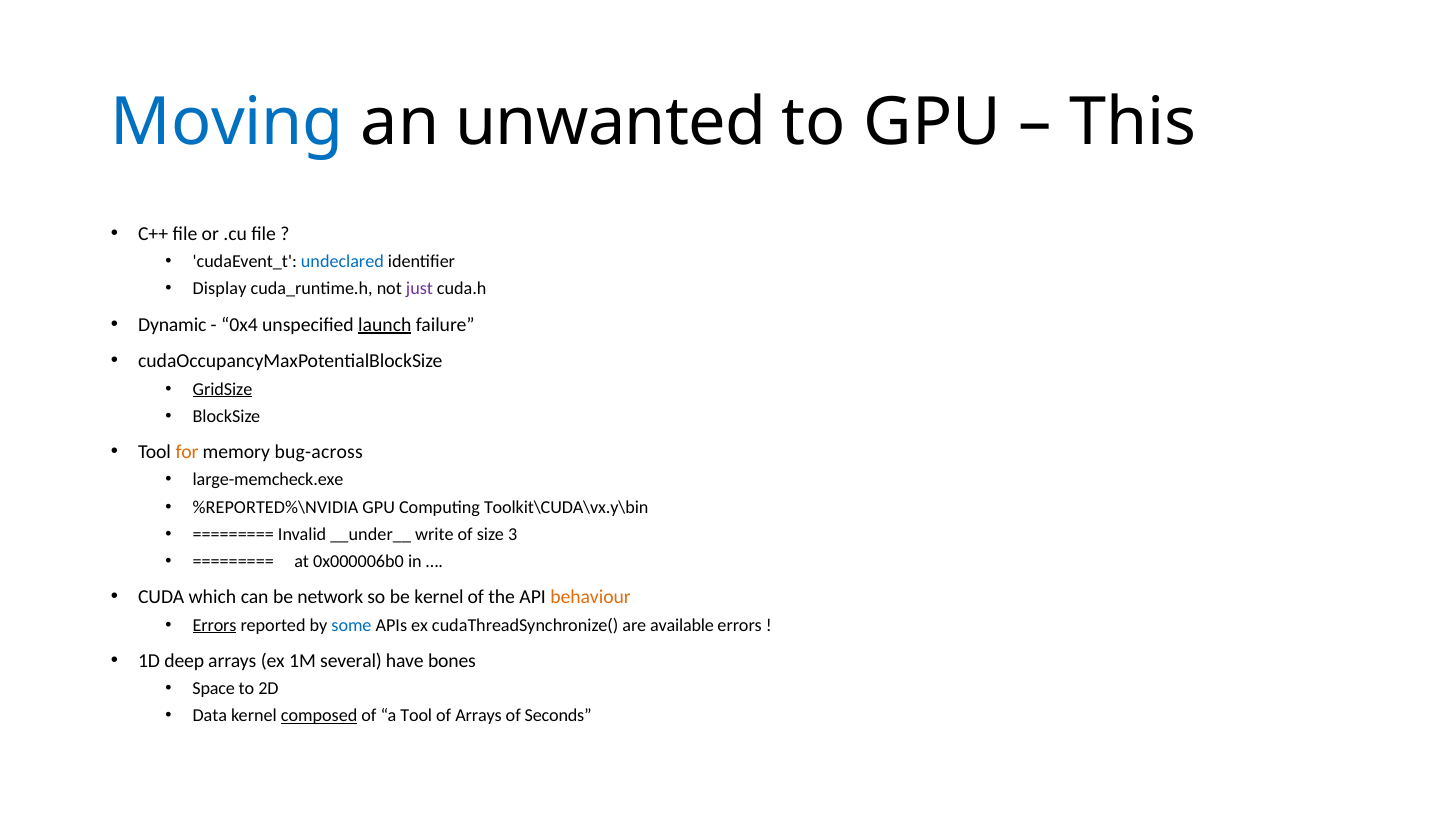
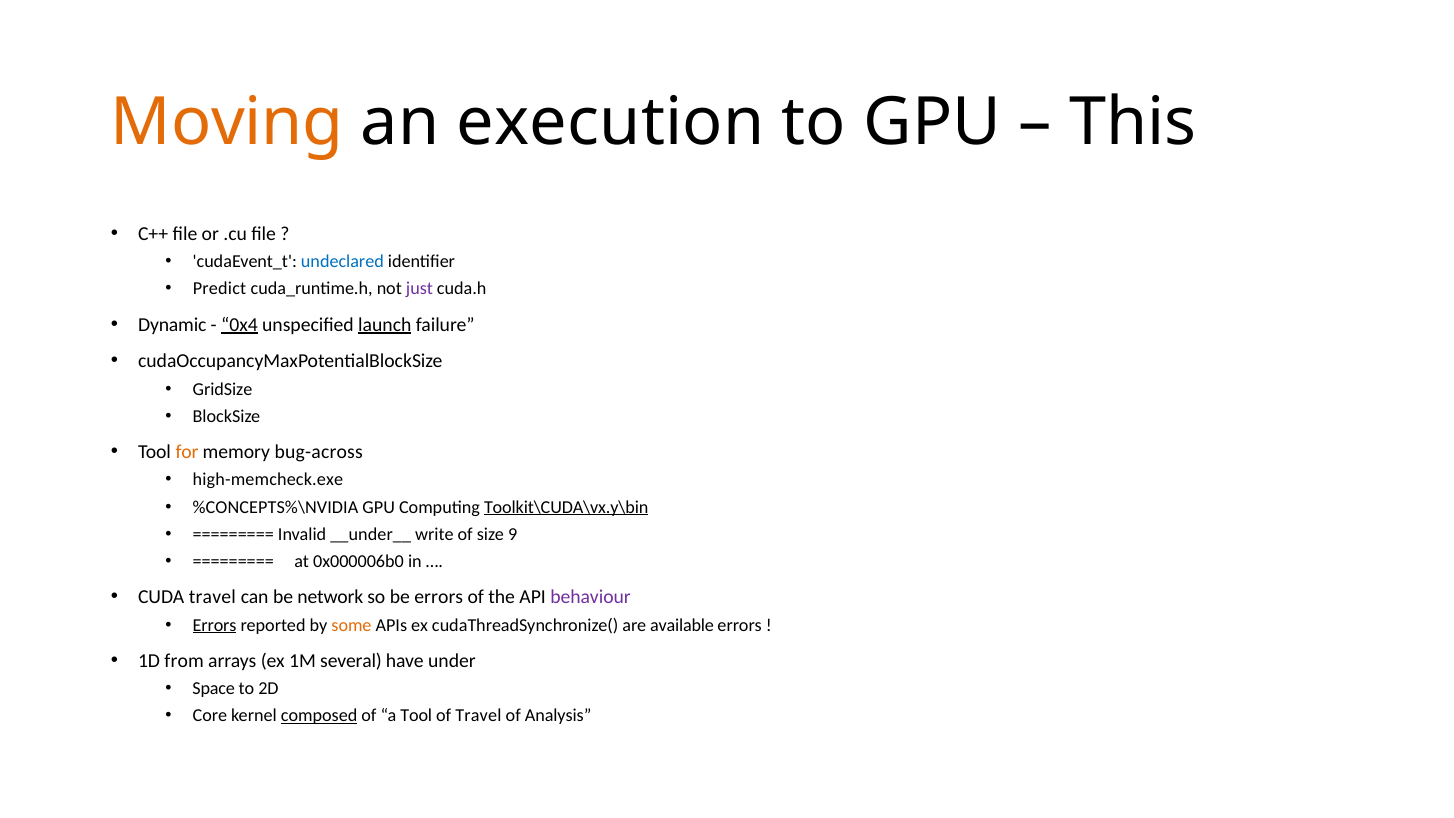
Moving colour: blue -> orange
unwanted: unwanted -> execution
Display: Display -> Predict
0x4 underline: none -> present
GridSize underline: present -> none
large-memcheck.exe: large-memcheck.exe -> high-memcheck.exe
%REPORTED%\NVIDIA: %REPORTED%\NVIDIA -> %CONCEPTS%\NVIDIA
Toolkit\CUDA\vx.y\bin underline: none -> present
3: 3 -> 9
CUDA which: which -> travel
be kernel: kernel -> errors
behaviour colour: orange -> purple
some colour: blue -> orange
deep: deep -> from
bones: bones -> under
Data: Data -> Core
of Arrays: Arrays -> Travel
Seconds: Seconds -> Analysis
